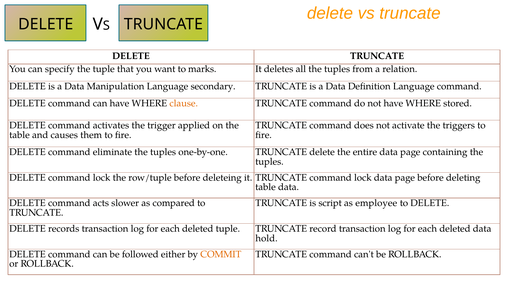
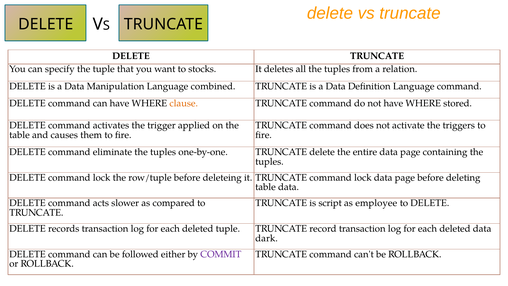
marks: marks -> stocks
secondary: secondary -> combined
hold: hold -> dark
COMMIT colour: orange -> purple
